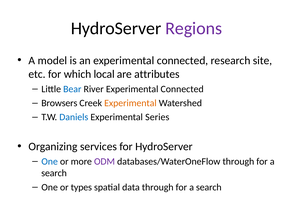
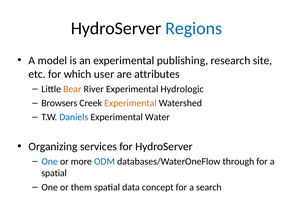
Regions colour: purple -> blue
an experimental connected: connected -> publishing
local: local -> user
Bear colour: blue -> orange
River Experimental Connected: Connected -> Hydrologic
Series: Series -> Water
ODM colour: purple -> blue
search at (54, 173): search -> spatial
types: types -> them
data through: through -> concept
